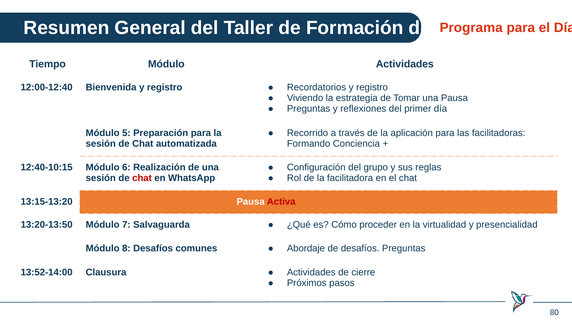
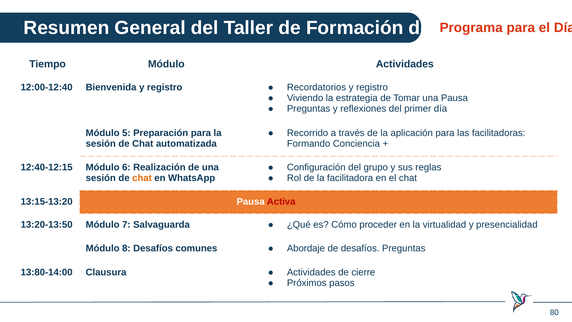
12:40-10:15: 12:40-10:15 -> 12:40-12:15
chat at (142, 178) colour: red -> orange
13:52-14:00: 13:52-14:00 -> 13:80-14:00
